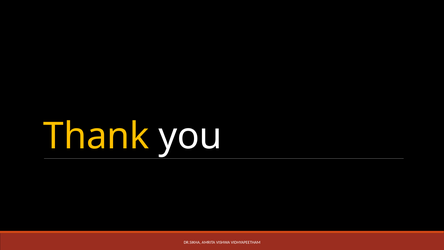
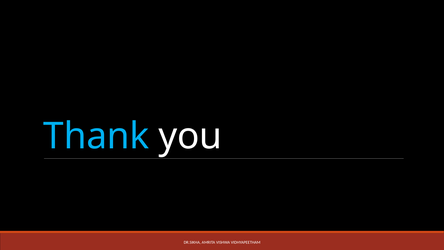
Thank colour: yellow -> light blue
